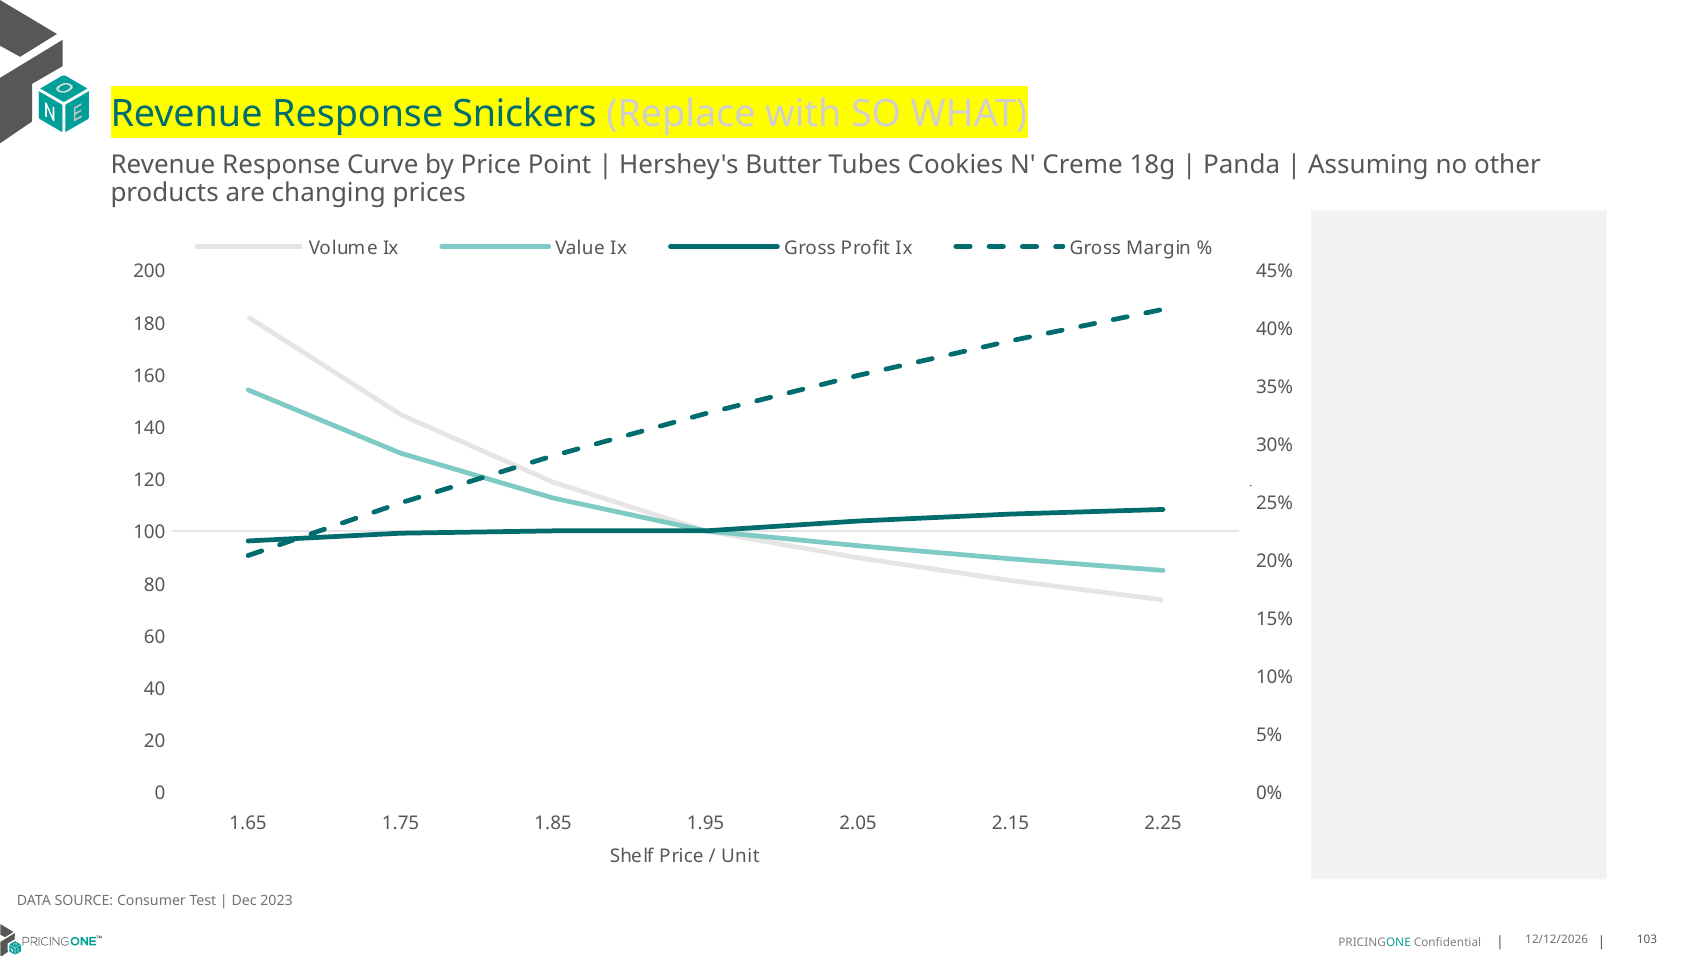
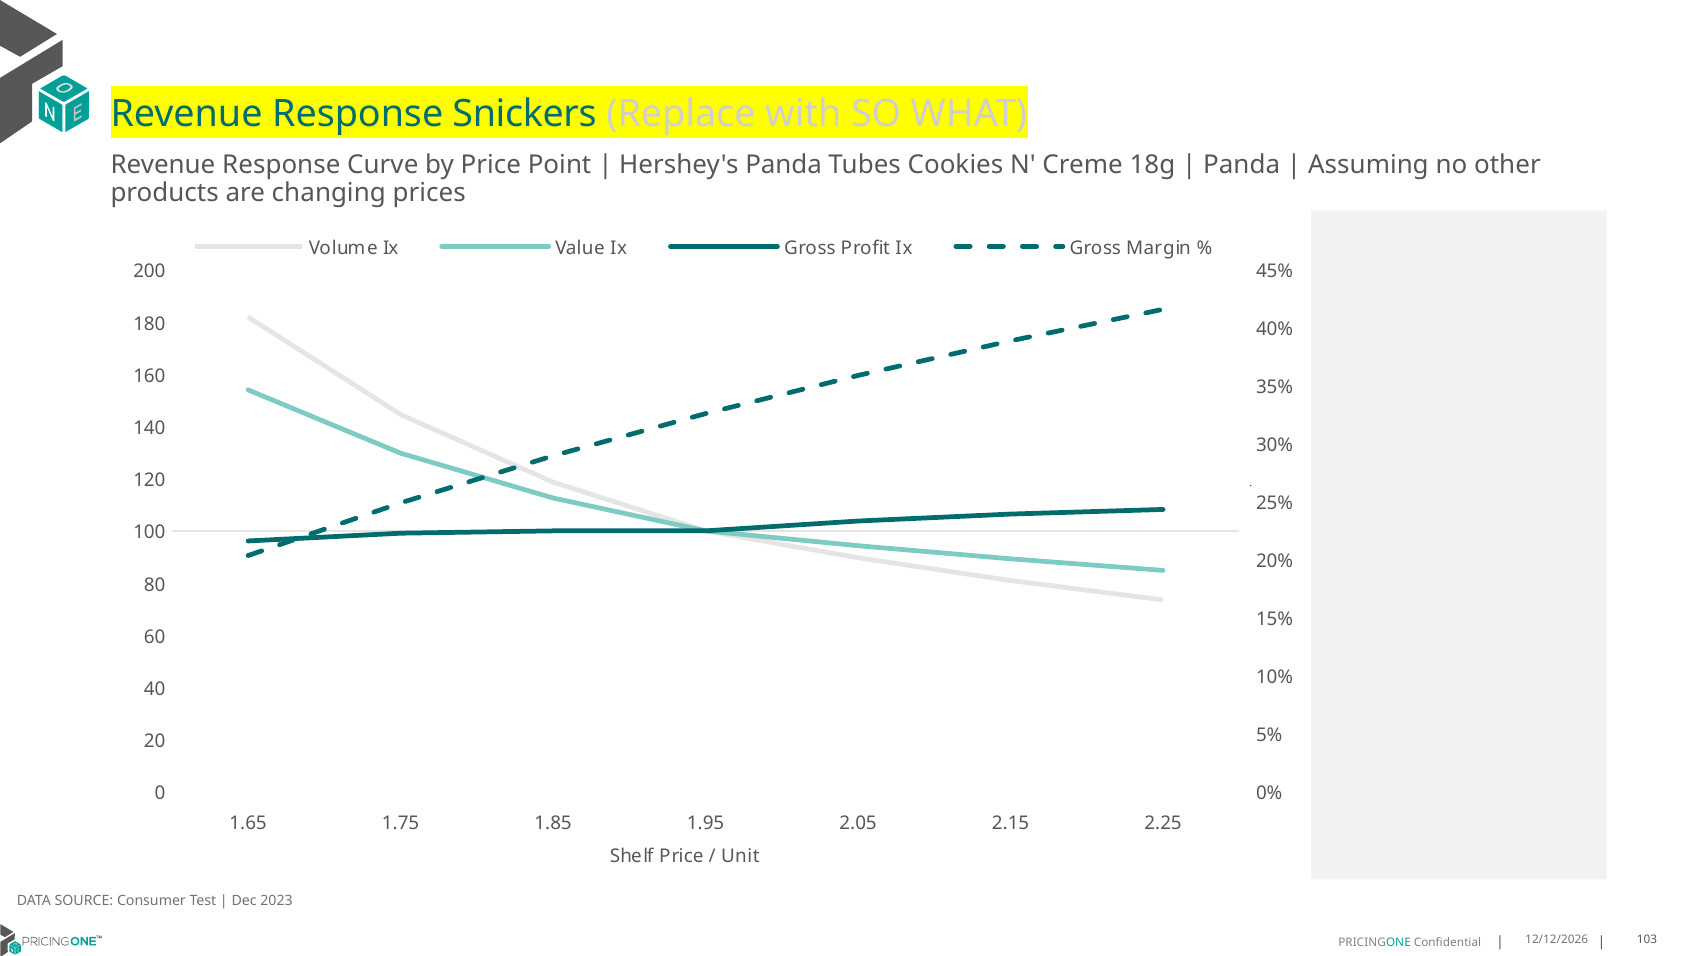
Hershey's Butter: Butter -> Panda
